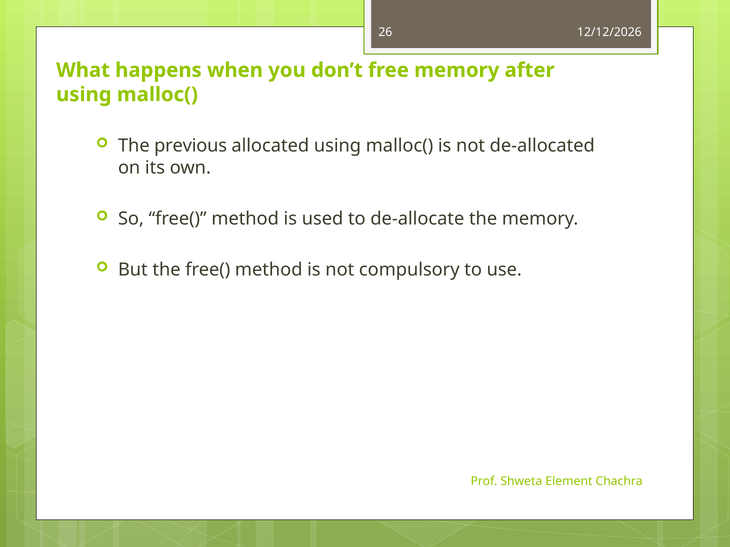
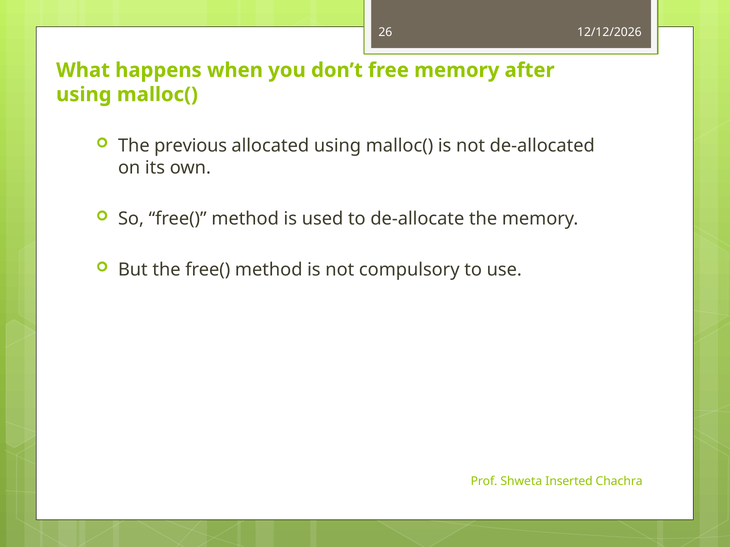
Element: Element -> Inserted
